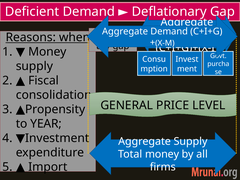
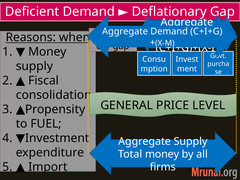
YEAR: YEAR -> FUEL
